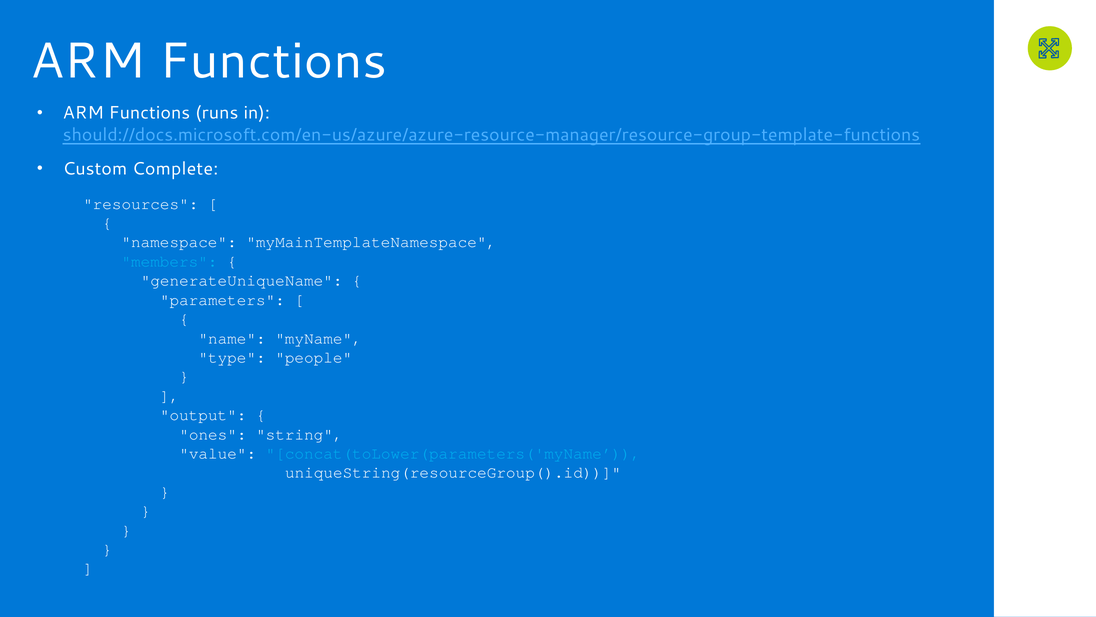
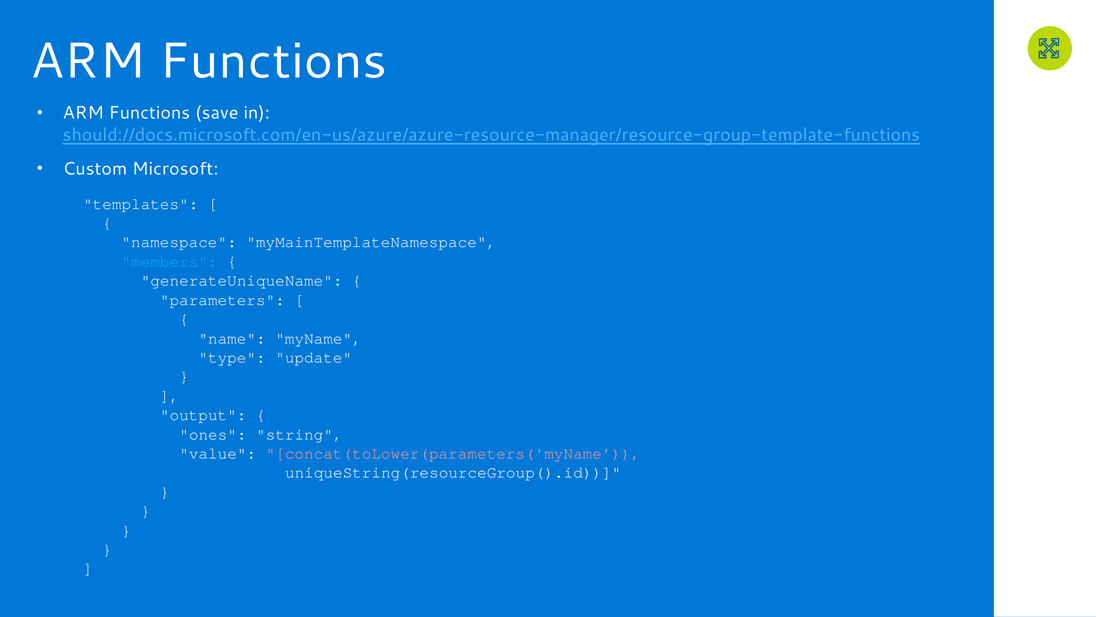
runs: runs -> save
Complete: Complete -> Microsoft
resources: resources -> templates
people: people -> update
concat(toLower(parameters('myName colour: light blue -> pink
